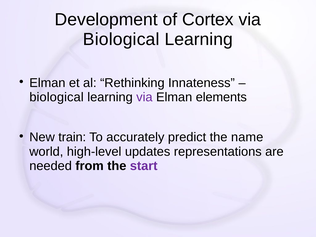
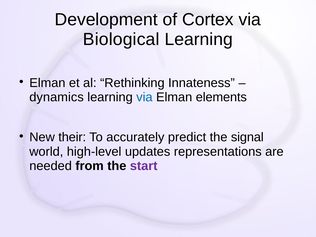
biological at (57, 97): biological -> dynamics
via at (144, 97) colour: purple -> blue
train: train -> their
name: name -> signal
